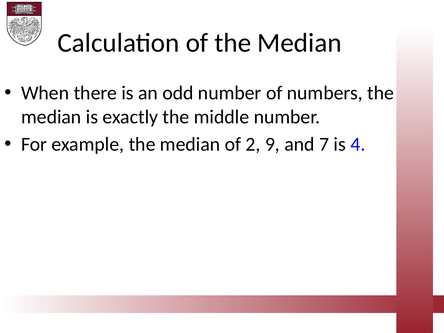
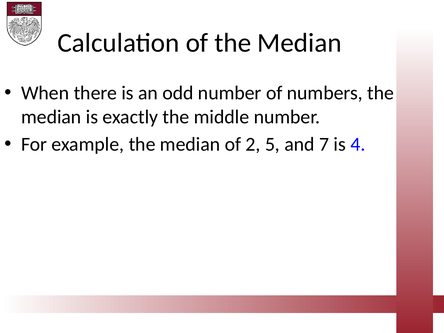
9: 9 -> 5
